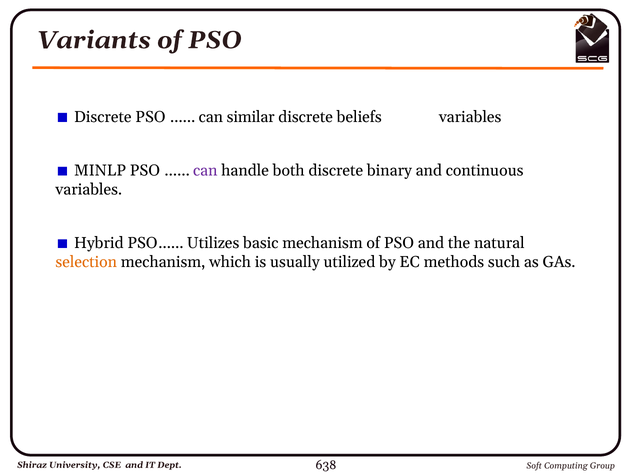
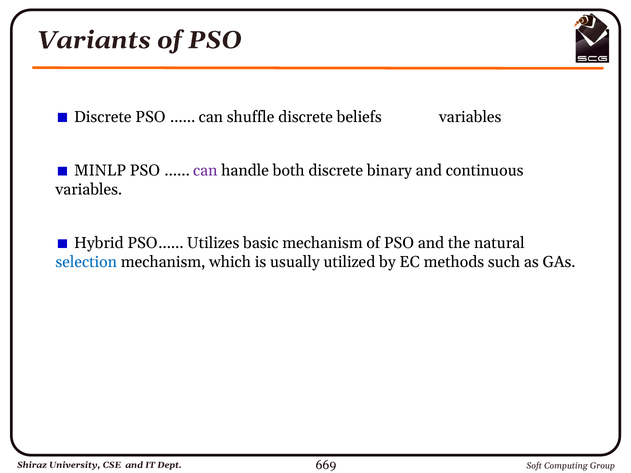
similar: similar -> shuffle
selection colour: orange -> blue
638: 638 -> 669
